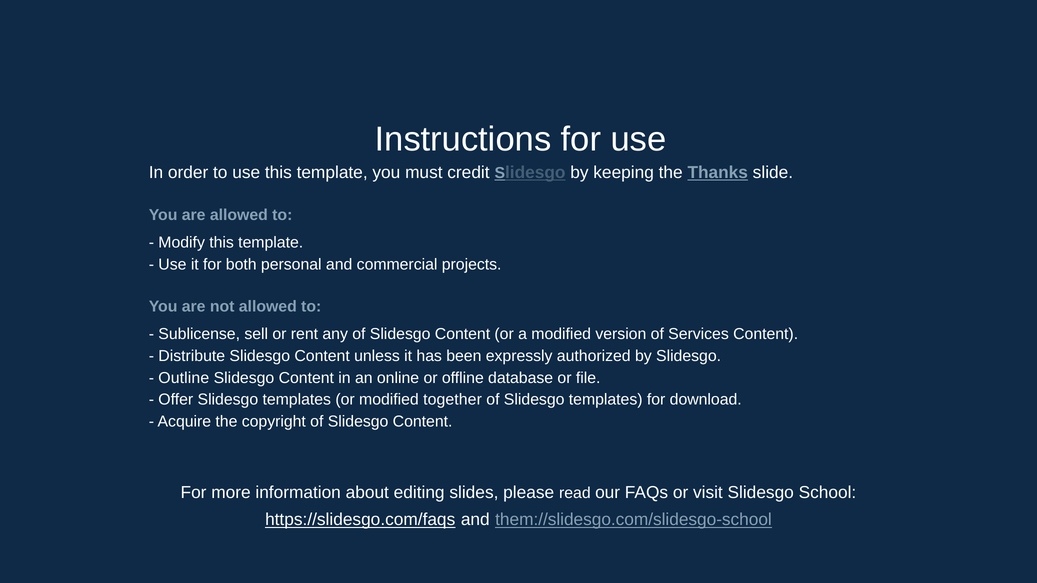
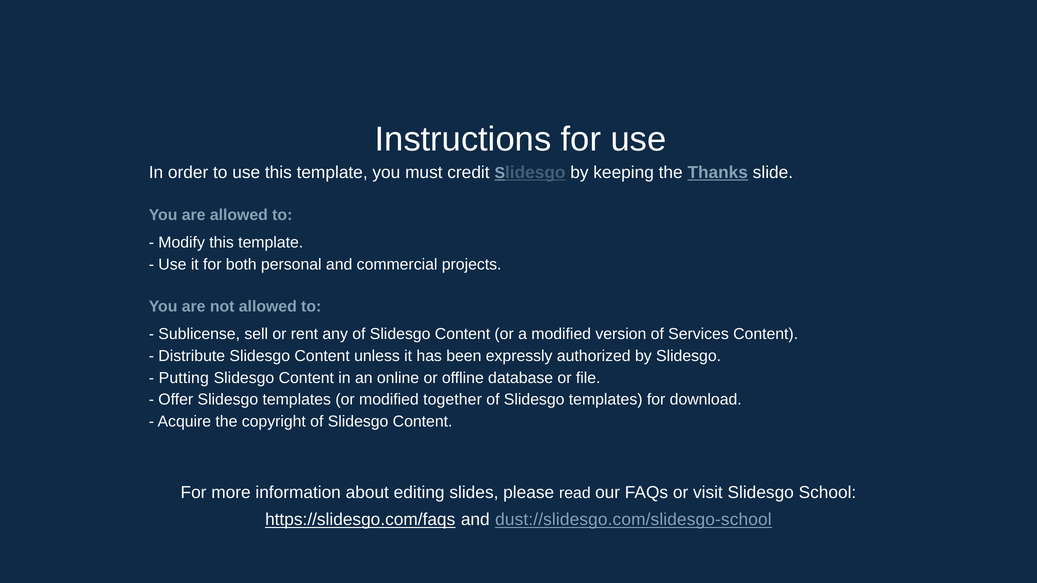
Outline: Outline -> Putting
them://slidesgo.com/slidesgo-school: them://slidesgo.com/slidesgo-school -> dust://slidesgo.com/slidesgo-school
